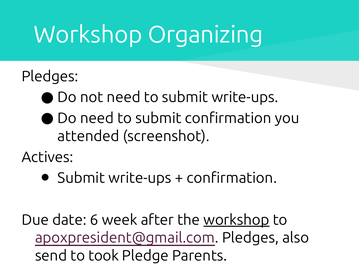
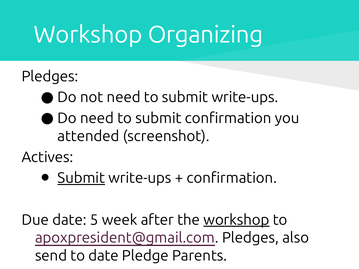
Submit at (81, 178) underline: none -> present
6: 6 -> 5
to took: took -> date
